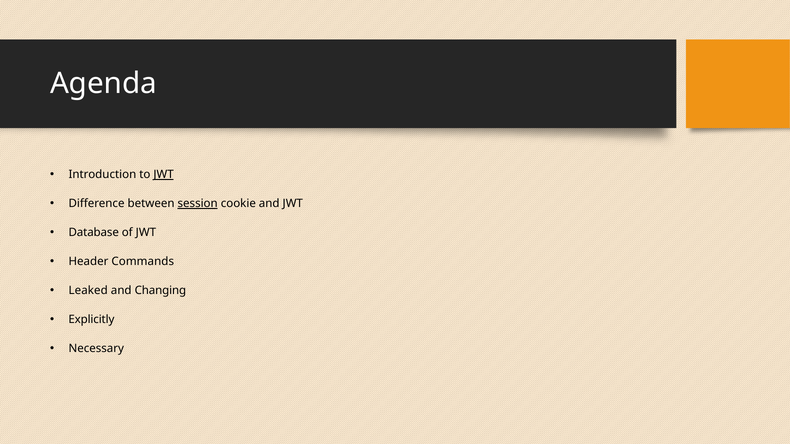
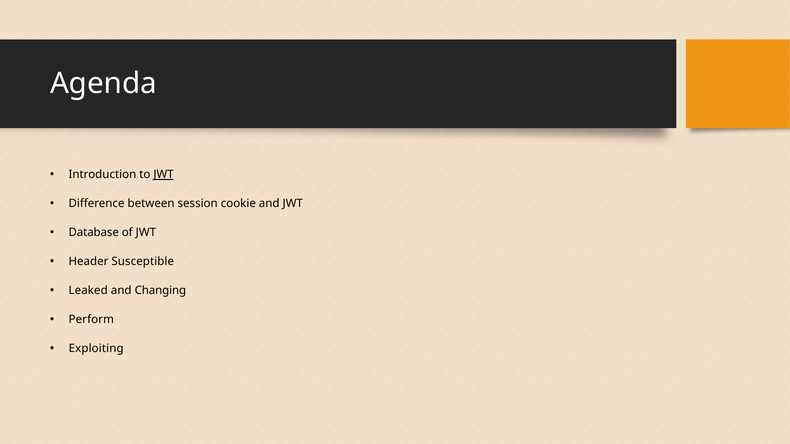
session underline: present -> none
Commands: Commands -> Susceptible
Explicitly: Explicitly -> Perform
Necessary: Necessary -> Exploiting
